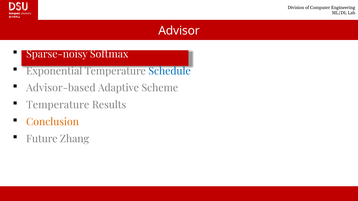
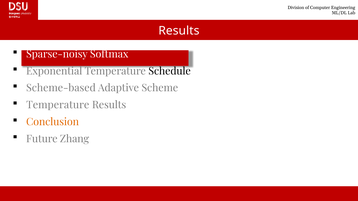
Advisor at (179, 31): Advisor -> Results
Schedule colour: blue -> black
Advisor-based: Advisor-based -> Scheme-based
